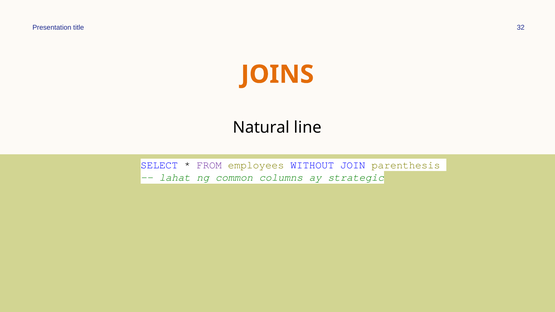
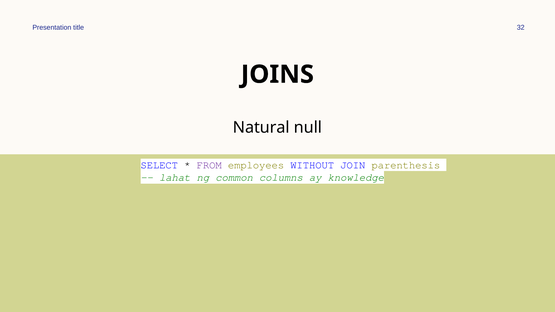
JOINS colour: orange -> black
line: line -> null
strategic: strategic -> knowledge
